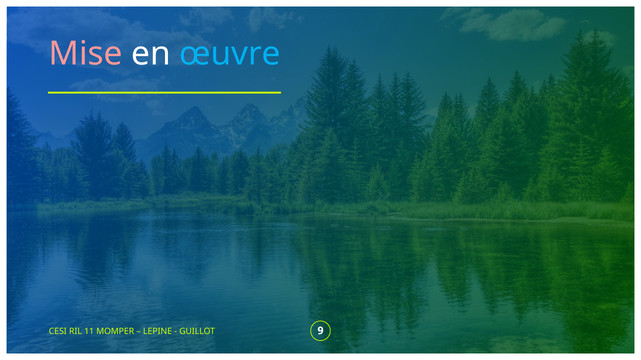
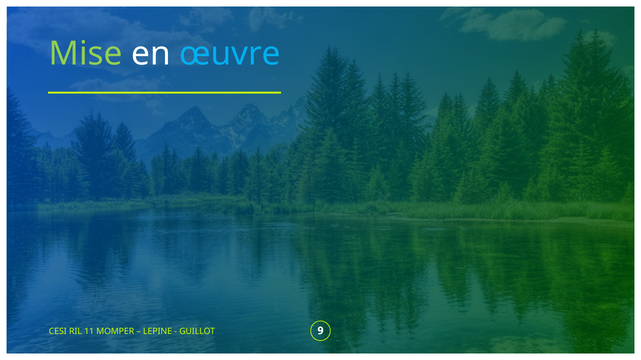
Mise colour: pink -> light green
